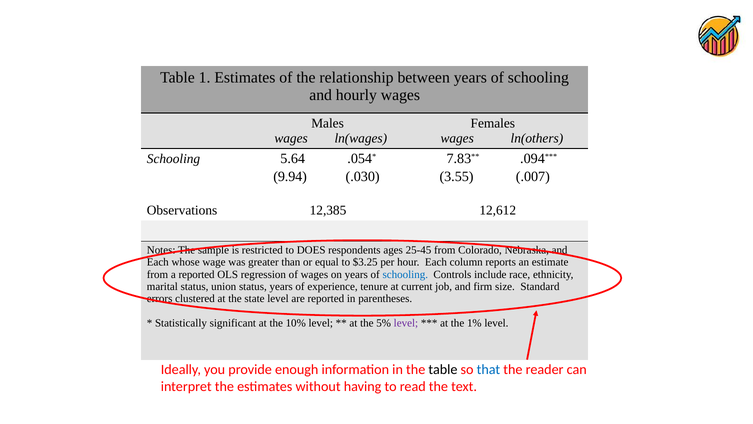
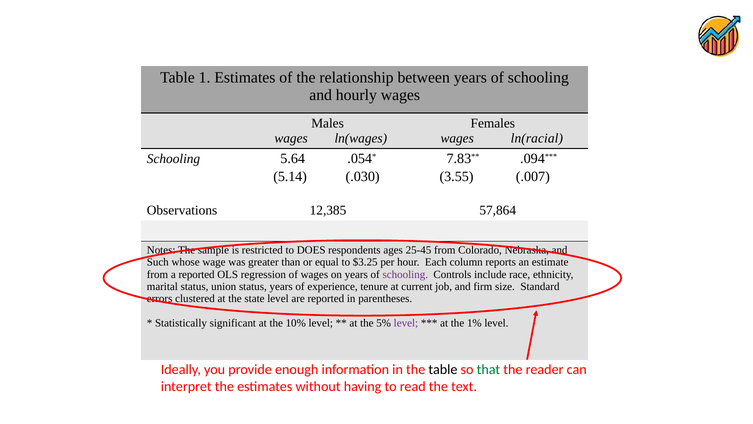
ln(others: ln(others -> ln(racial
9.94: 9.94 -> 5.14
12,612: 12,612 -> 57,864
Each at (158, 262): Each -> Such
schooling at (405, 274) colour: blue -> purple
that colour: blue -> green
